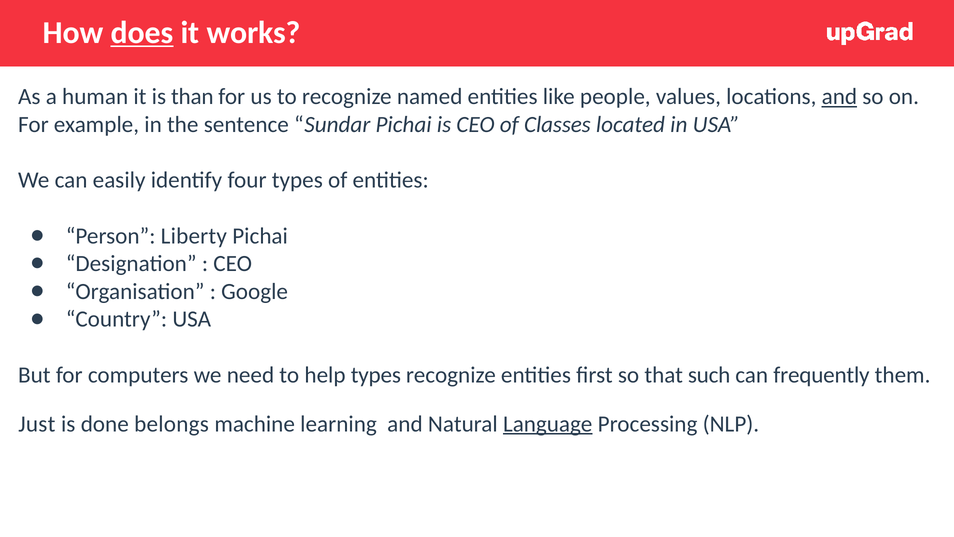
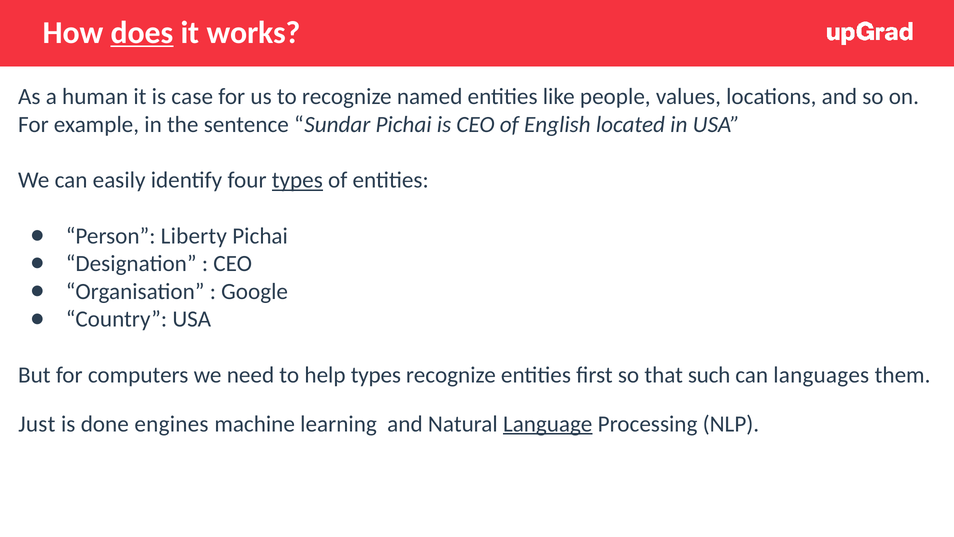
than: than -> case
and at (839, 97) underline: present -> none
Classes: Classes -> English
types at (297, 180) underline: none -> present
frequently: frequently -> languages
belongs: belongs -> engines
